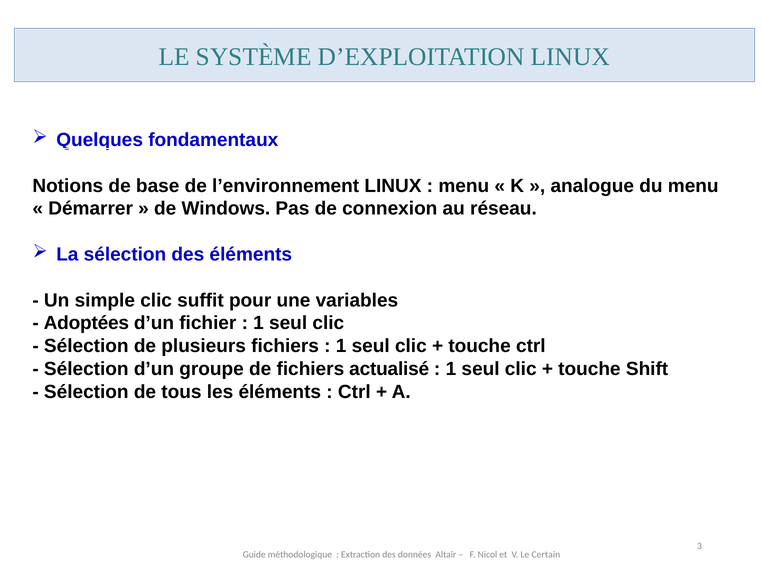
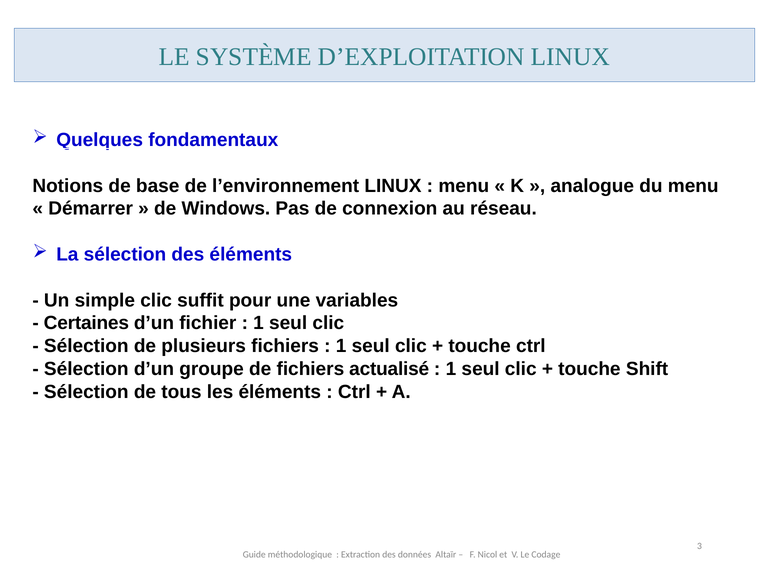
Adoptées: Adoptées -> Certaines
Certain: Certain -> Codage
